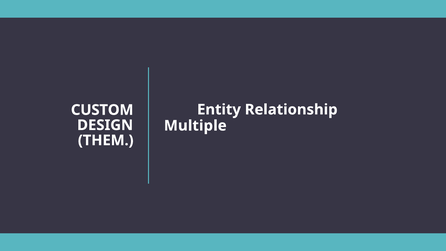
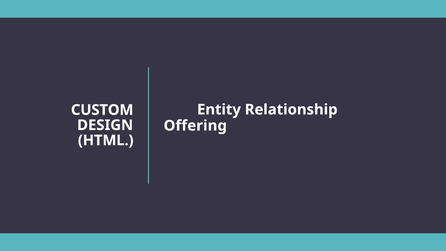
Multiple: Multiple -> Offering
THEM: THEM -> HTML
